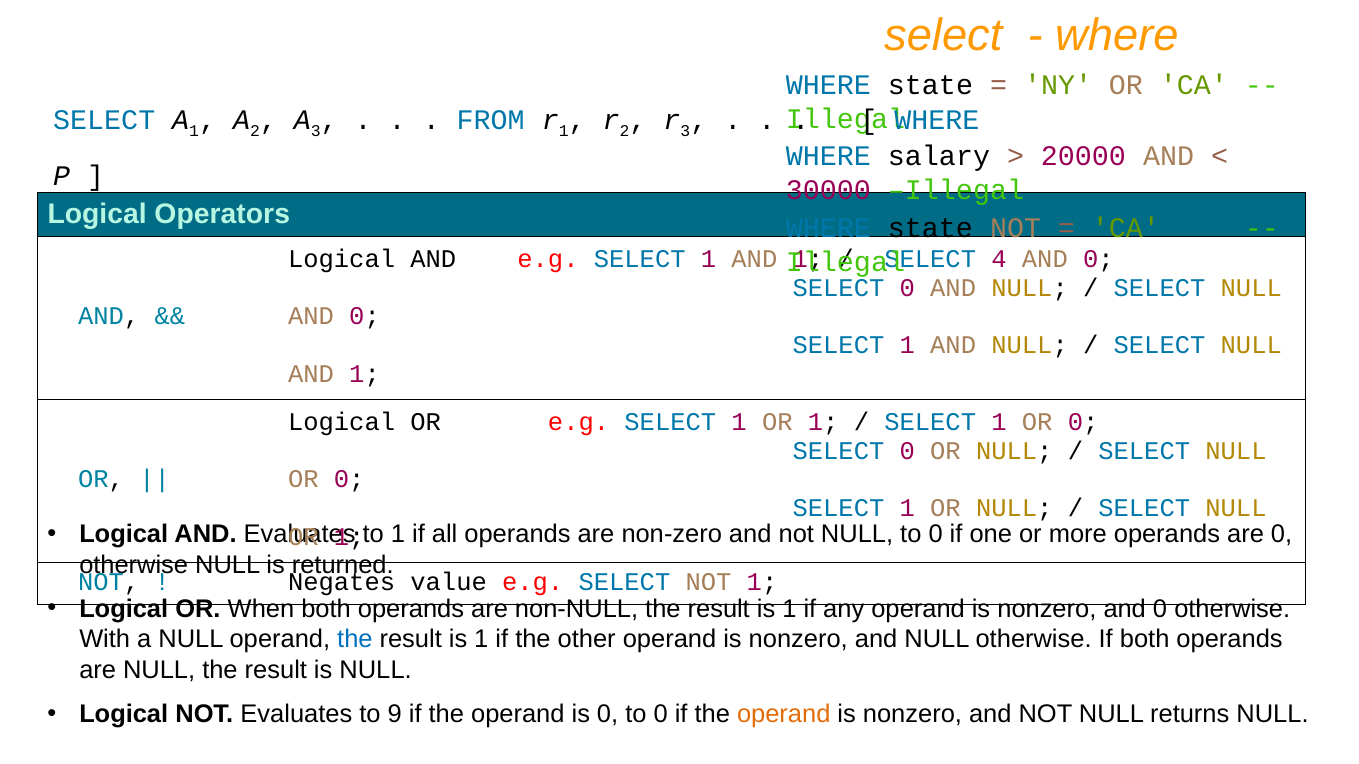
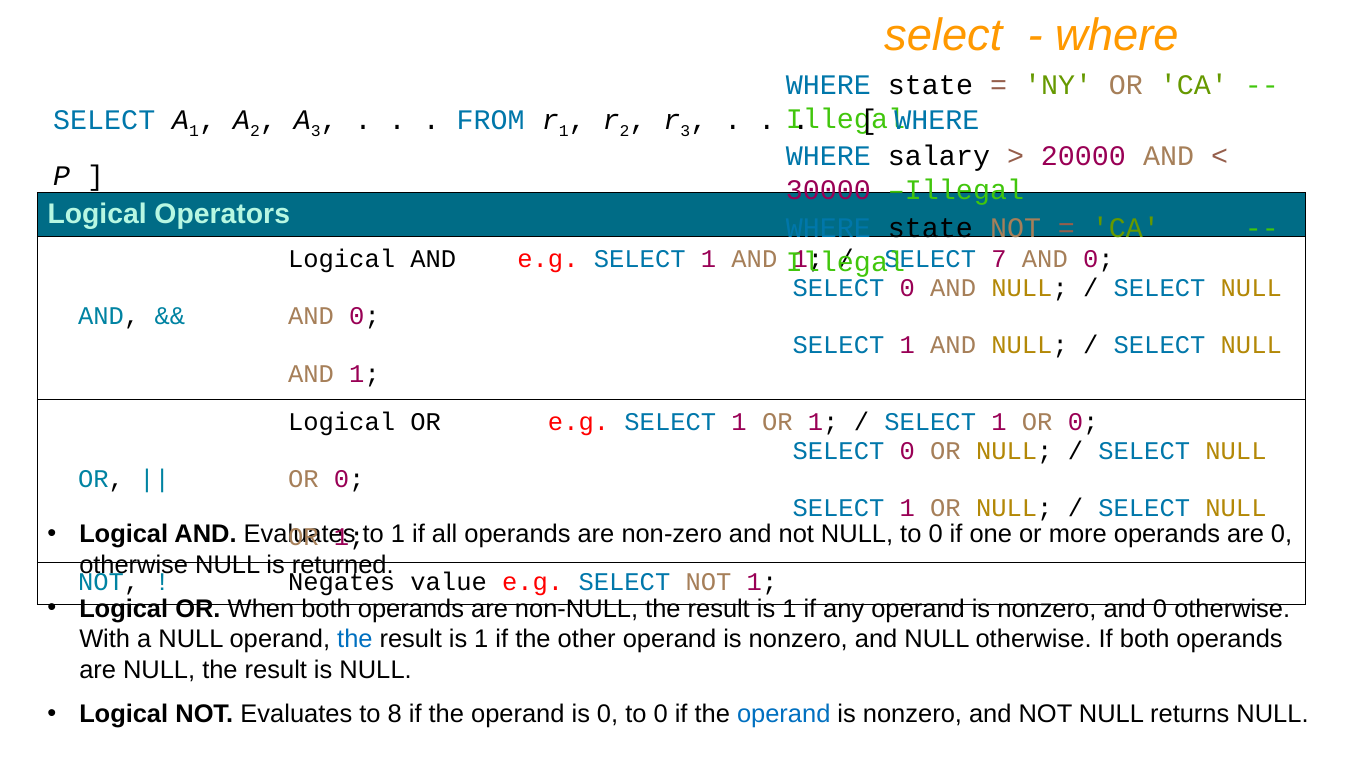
4: 4 -> 7
9: 9 -> 8
operand at (784, 714) colour: orange -> blue
